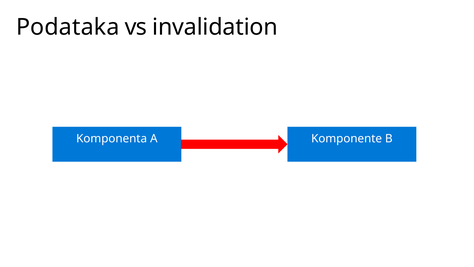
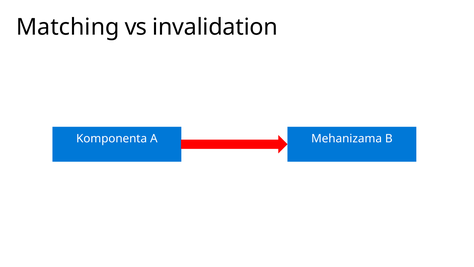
Podataka: Podataka -> Matching
Komponente: Komponente -> Mehanizama
